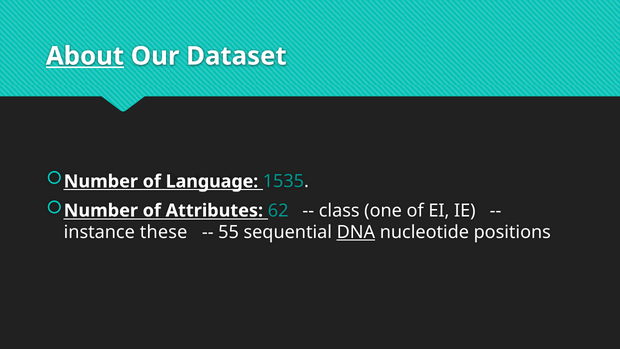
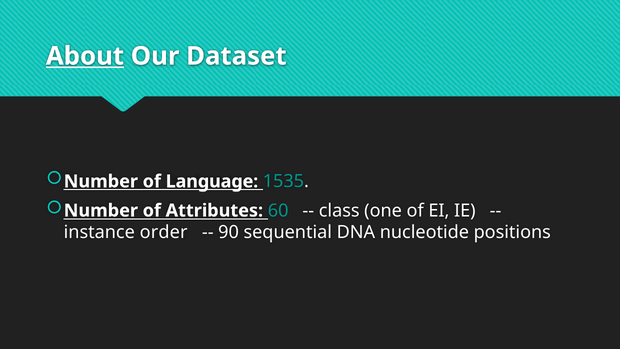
62: 62 -> 60
these: these -> order
55: 55 -> 90
DNA underline: present -> none
